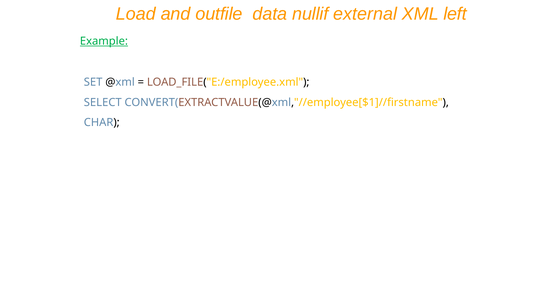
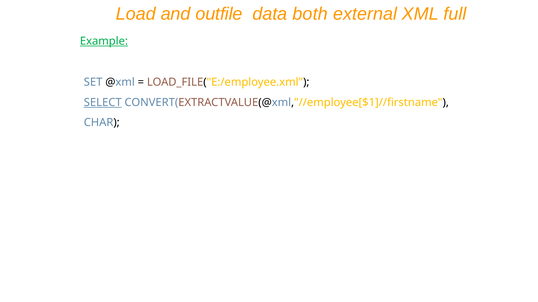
nullif: nullif -> both
left: left -> full
SELECT underline: none -> present
